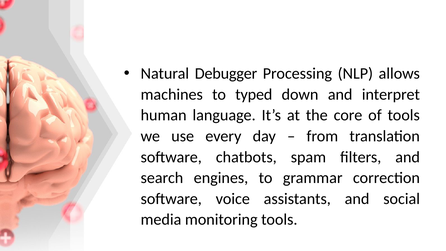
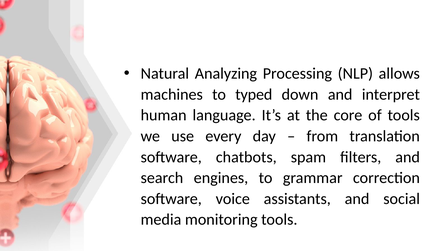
Debugger: Debugger -> Analyzing
